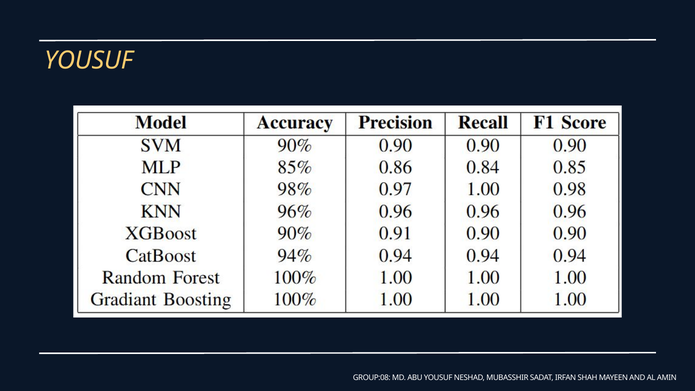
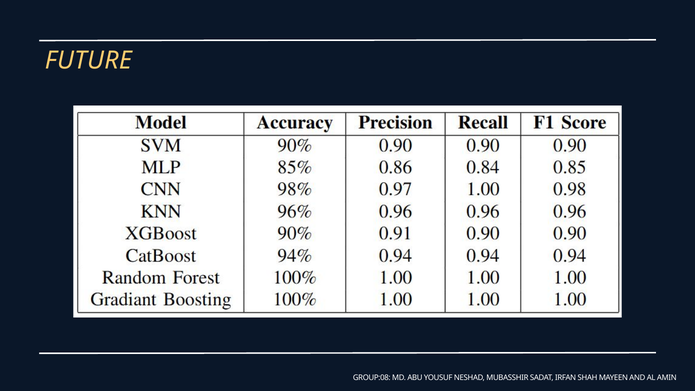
YOUSUF at (89, 60): YOUSUF -> FUTURE
